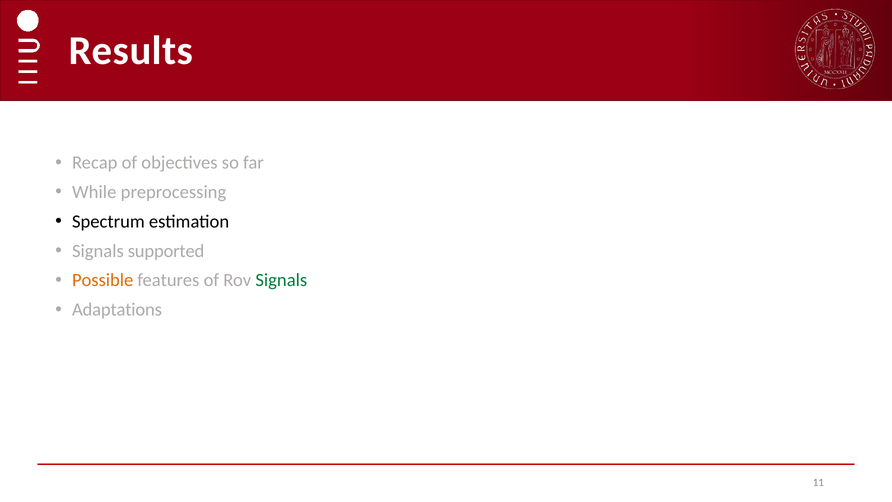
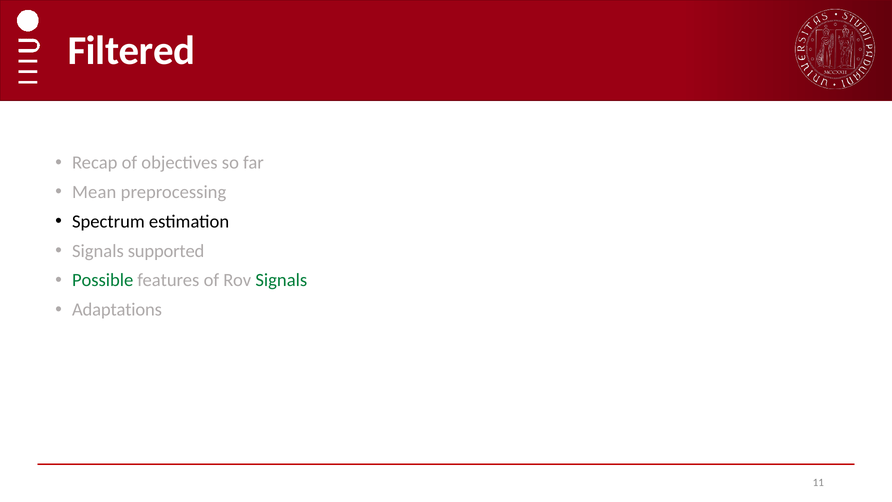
Results: Results -> Filtered
While: While -> Mean
Possible colour: orange -> green
